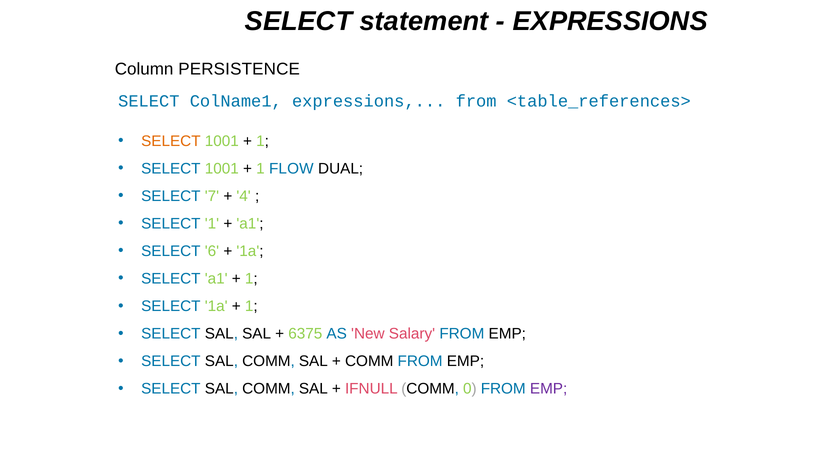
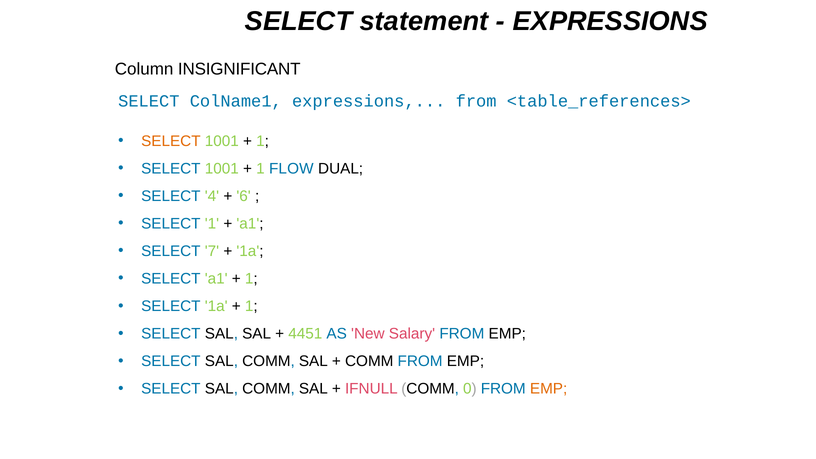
PERSISTENCE: PERSISTENCE -> INSIGNIFICANT
7: 7 -> 4
4: 4 -> 6
6: 6 -> 7
6375: 6375 -> 4451
EMP at (549, 389) colour: purple -> orange
